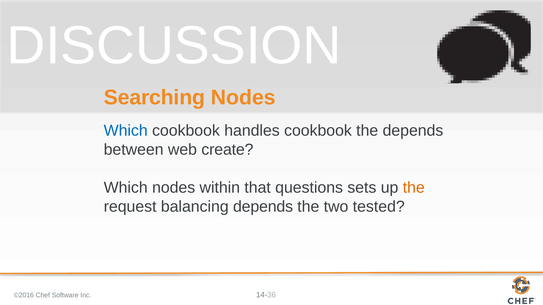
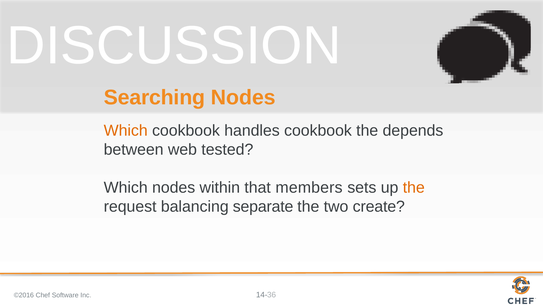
Which at (126, 131) colour: blue -> orange
create: create -> tested
questions: questions -> members
balancing depends: depends -> separate
tested: tested -> create
